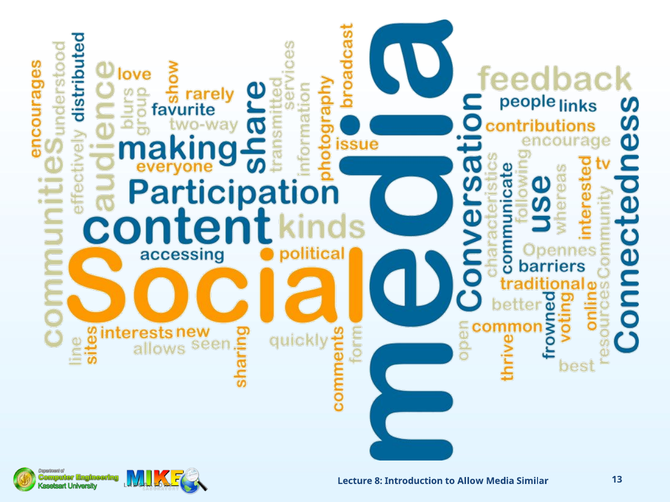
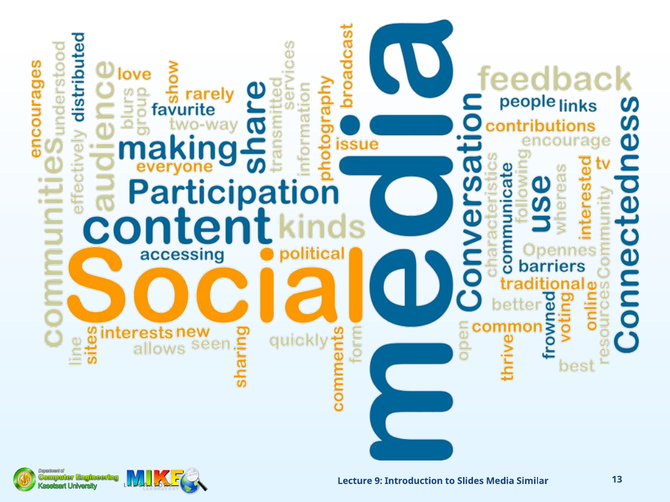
8: 8 -> 9
Allow: Allow -> Slides
